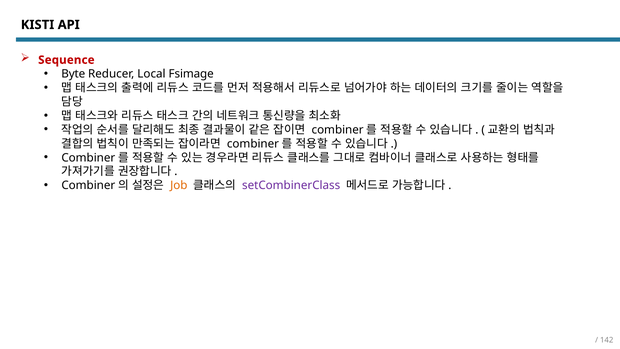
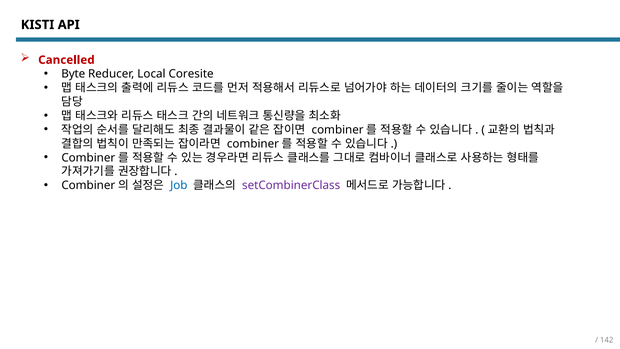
Sequence: Sequence -> Cancelled
Fsimage: Fsimage -> Coresite
Job colour: orange -> blue
